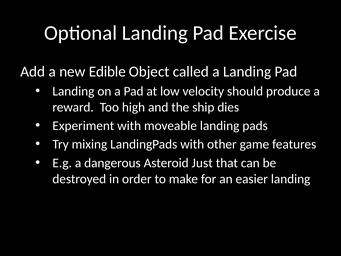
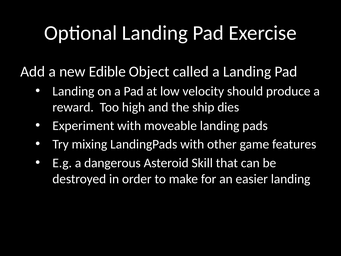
Just: Just -> Skill
